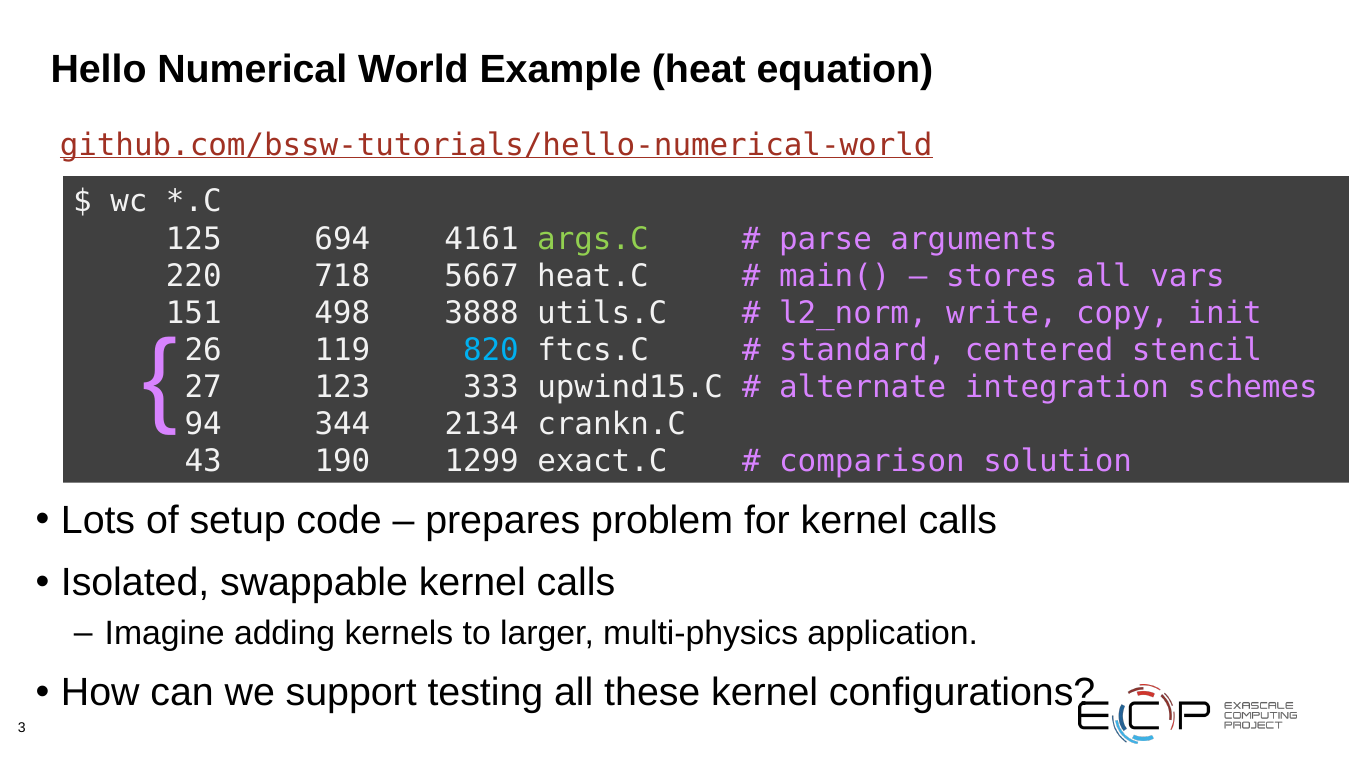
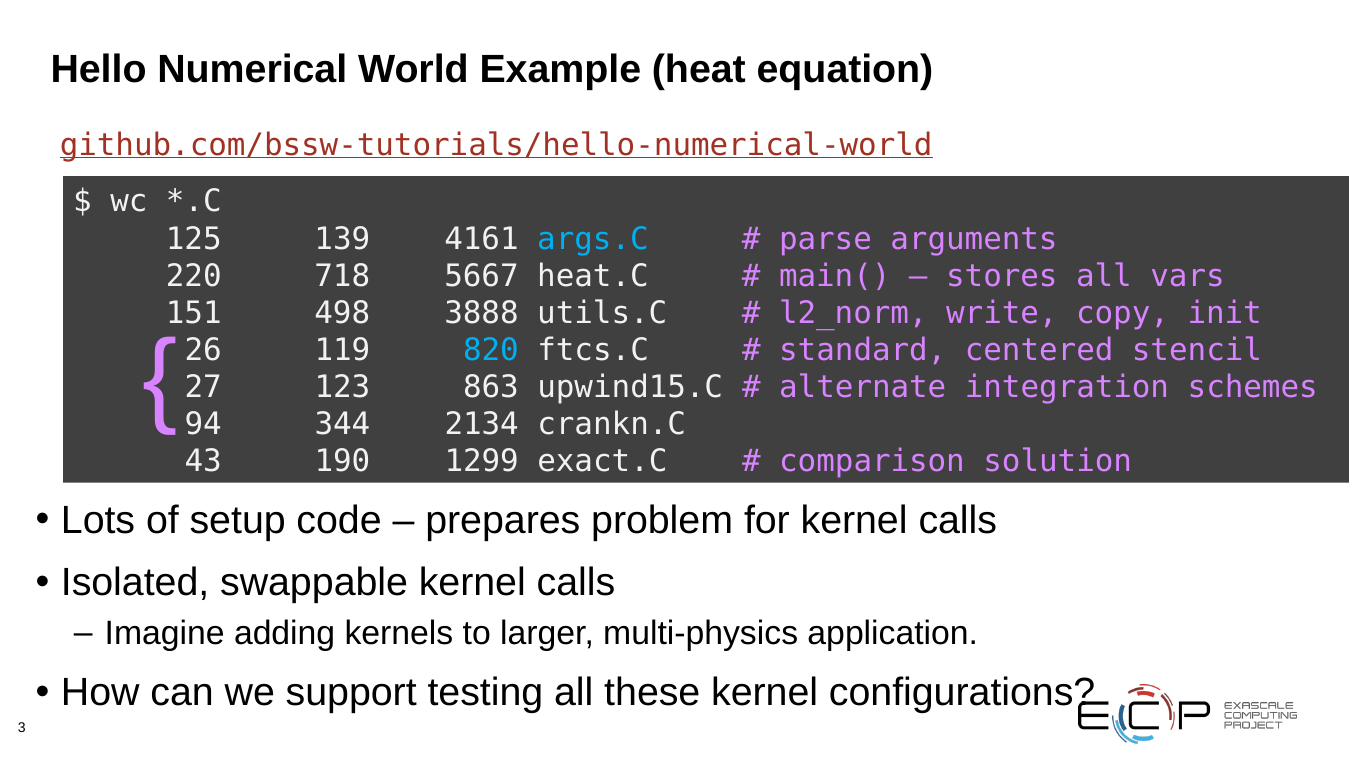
694: 694 -> 139
args.C colour: light green -> light blue
333: 333 -> 863
